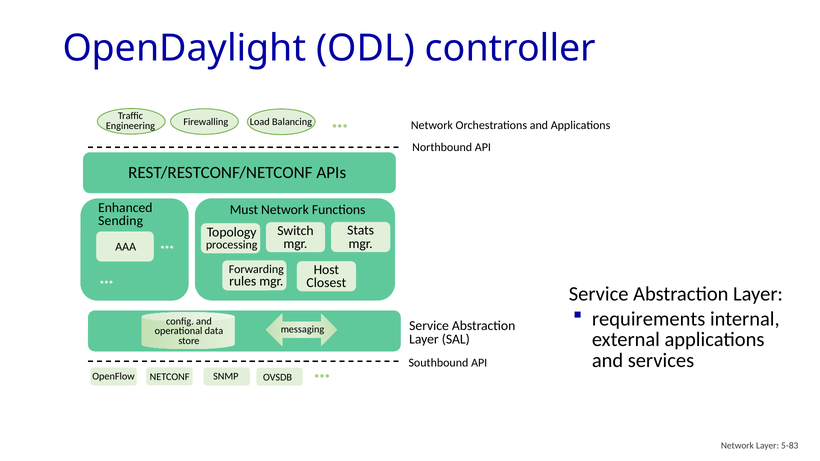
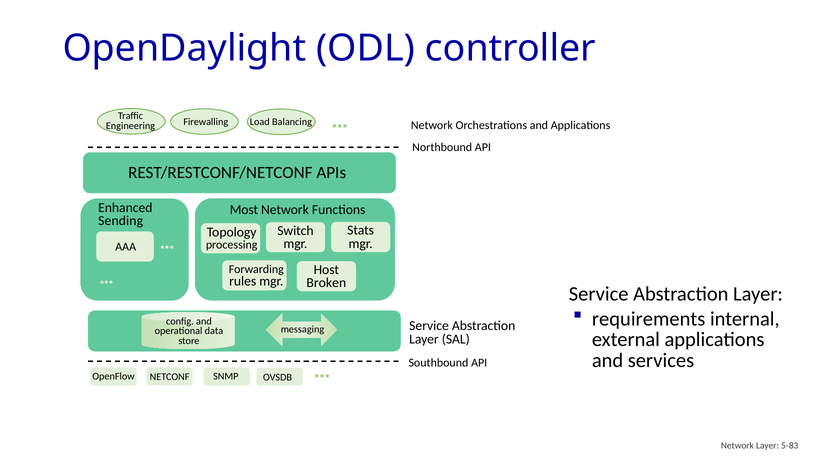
Must: Must -> Most
Closest: Closest -> Broken
